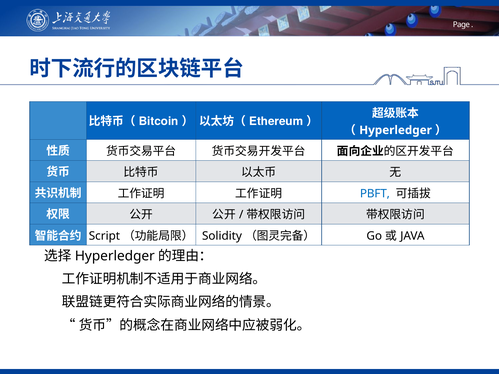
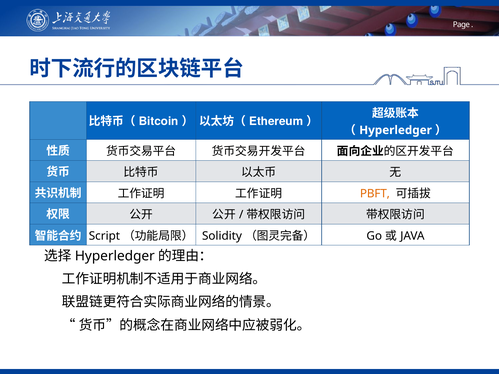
PBFT colour: blue -> orange
